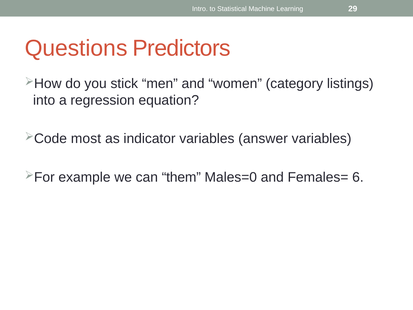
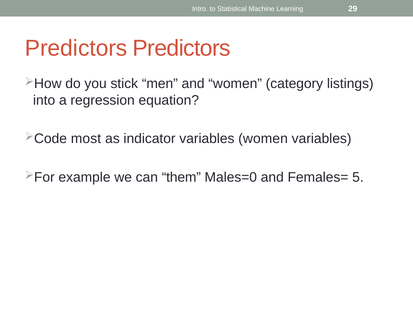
Questions at (76, 48): Questions -> Predictors
variables answer: answer -> women
6: 6 -> 5
